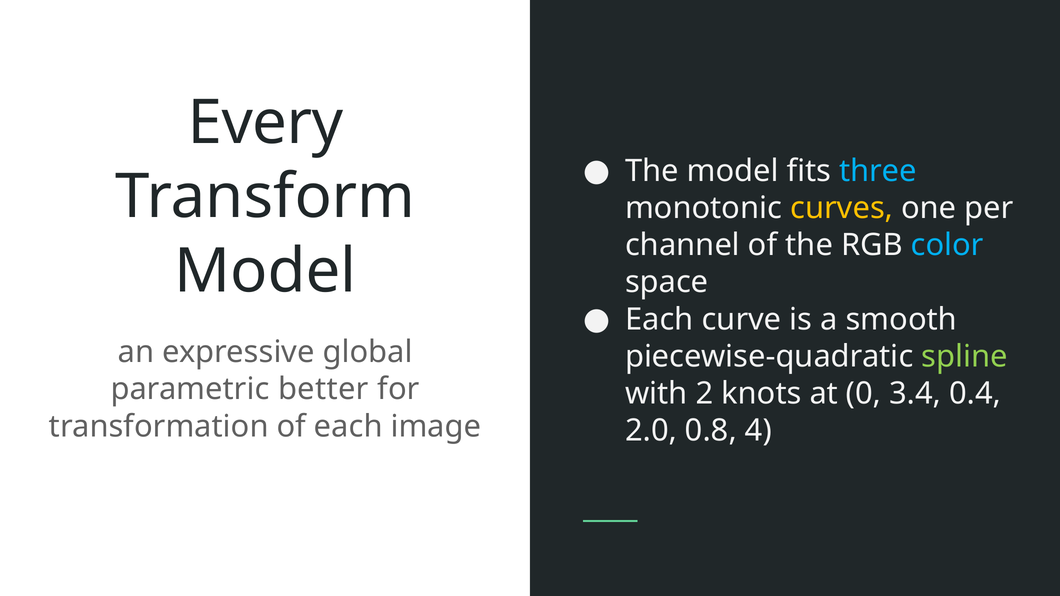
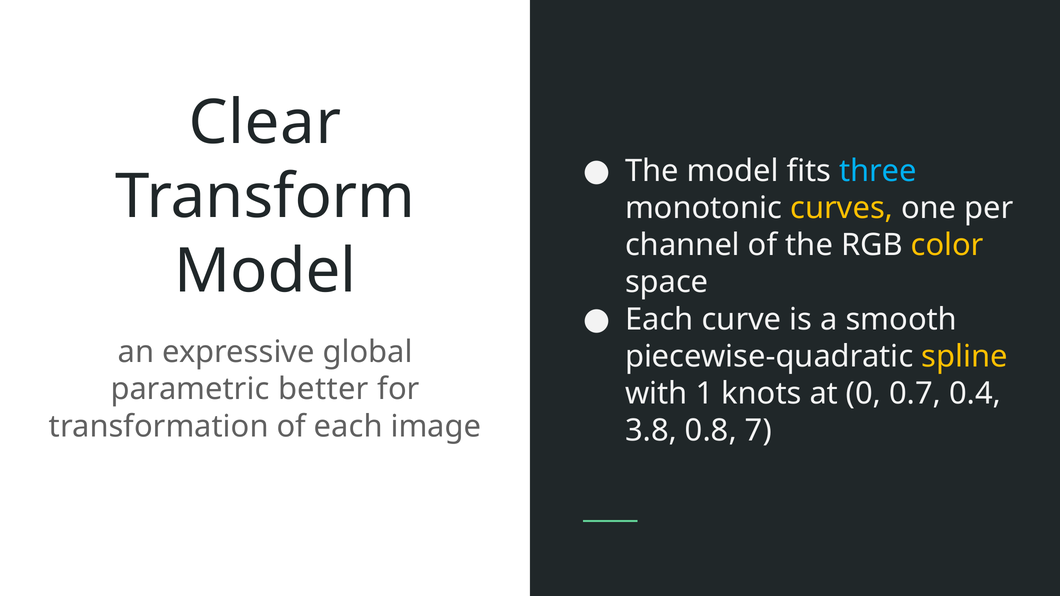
Every: Every -> Clear
color colour: light blue -> yellow
spline colour: light green -> yellow
2: 2 -> 1
3.4: 3.4 -> 0.7
2.0: 2.0 -> 3.8
4: 4 -> 7
